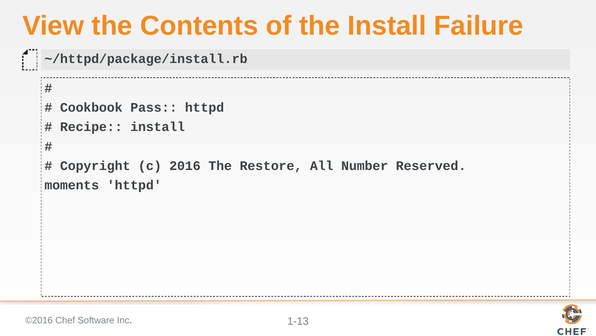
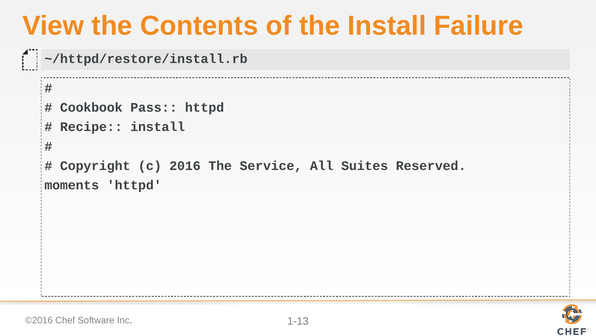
~/httpd/package/install.rb: ~/httpd/package/install.rb -> ~/httpd/restore/install.rb
Restore: Restore -> Service
Number: Number -> Suites
